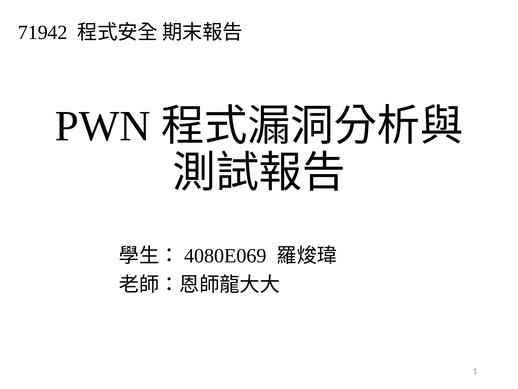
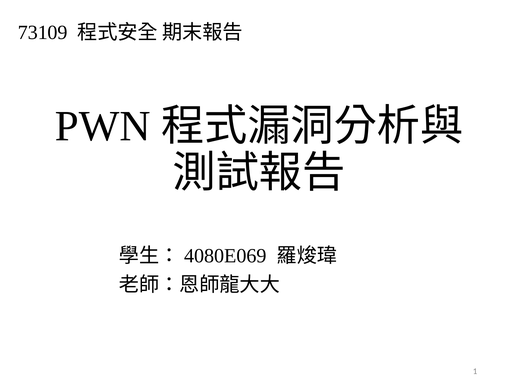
71942: 71942 -> 73109
